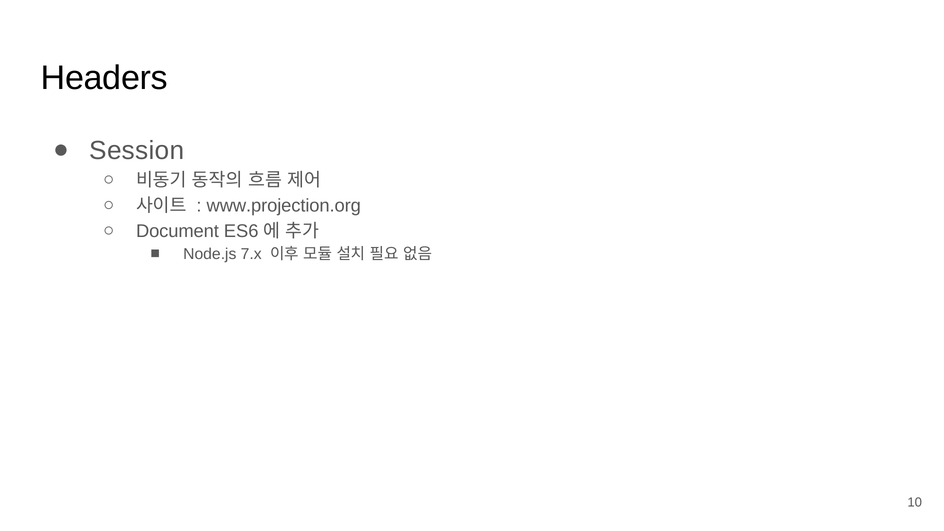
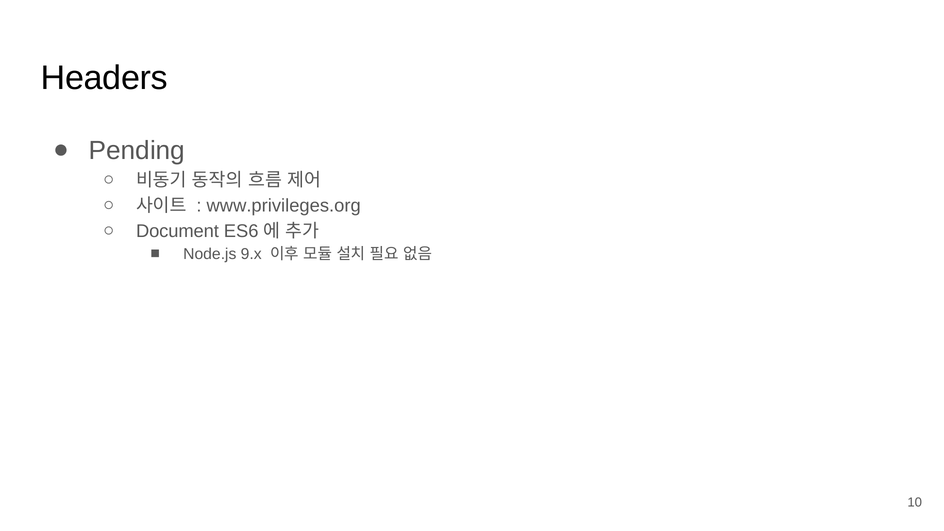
Session: Session -> Pending
www.projection.org: www.projection.org -> www.privileges.org
7.x: 7.x -> 9.x
